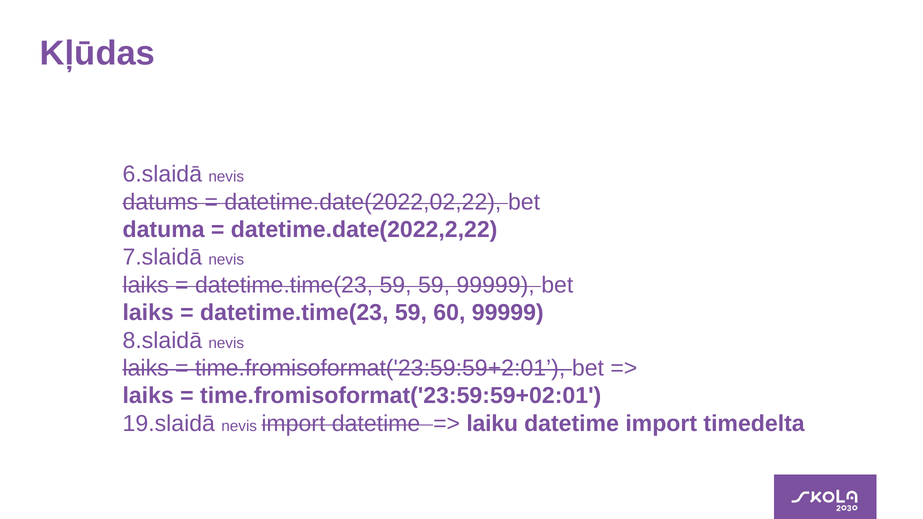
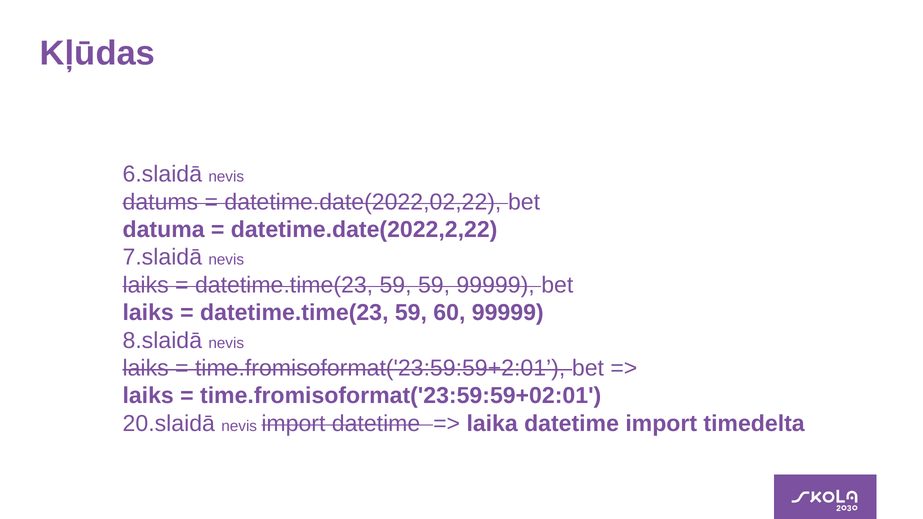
19.slaidā: 19.slaidā -> 20.slaidā
laiku: laiku -> laika
